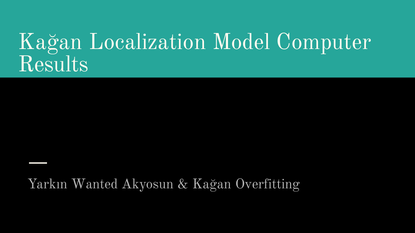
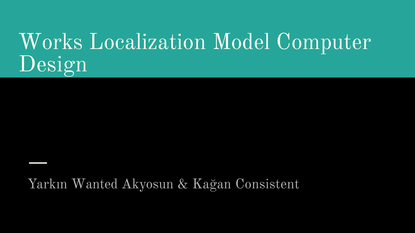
Kağan at (50, 42): Kağan -> Works
Results: Results -> Design
Overfitting: Overfitting -> Consistent
